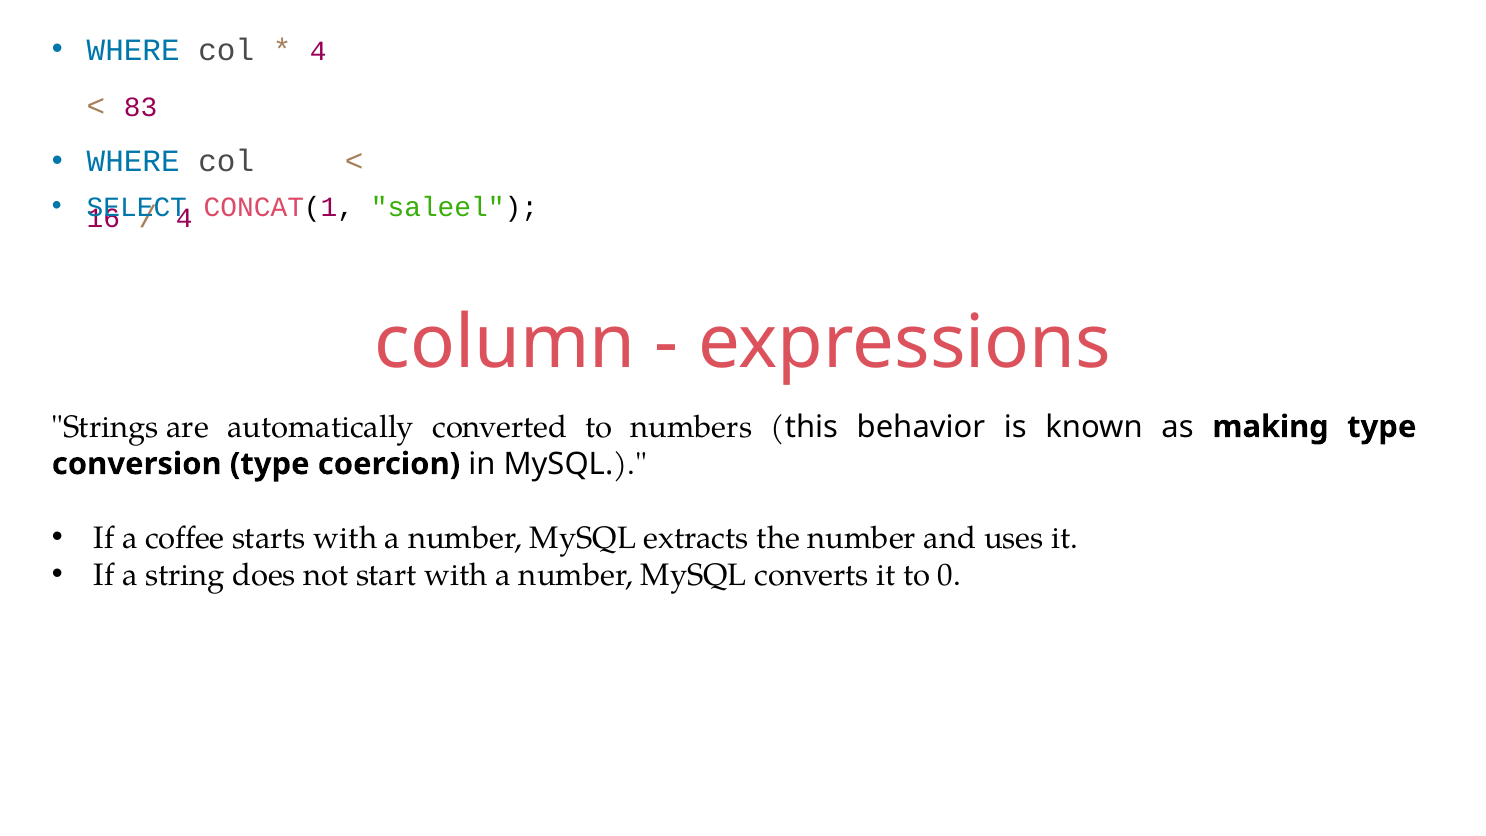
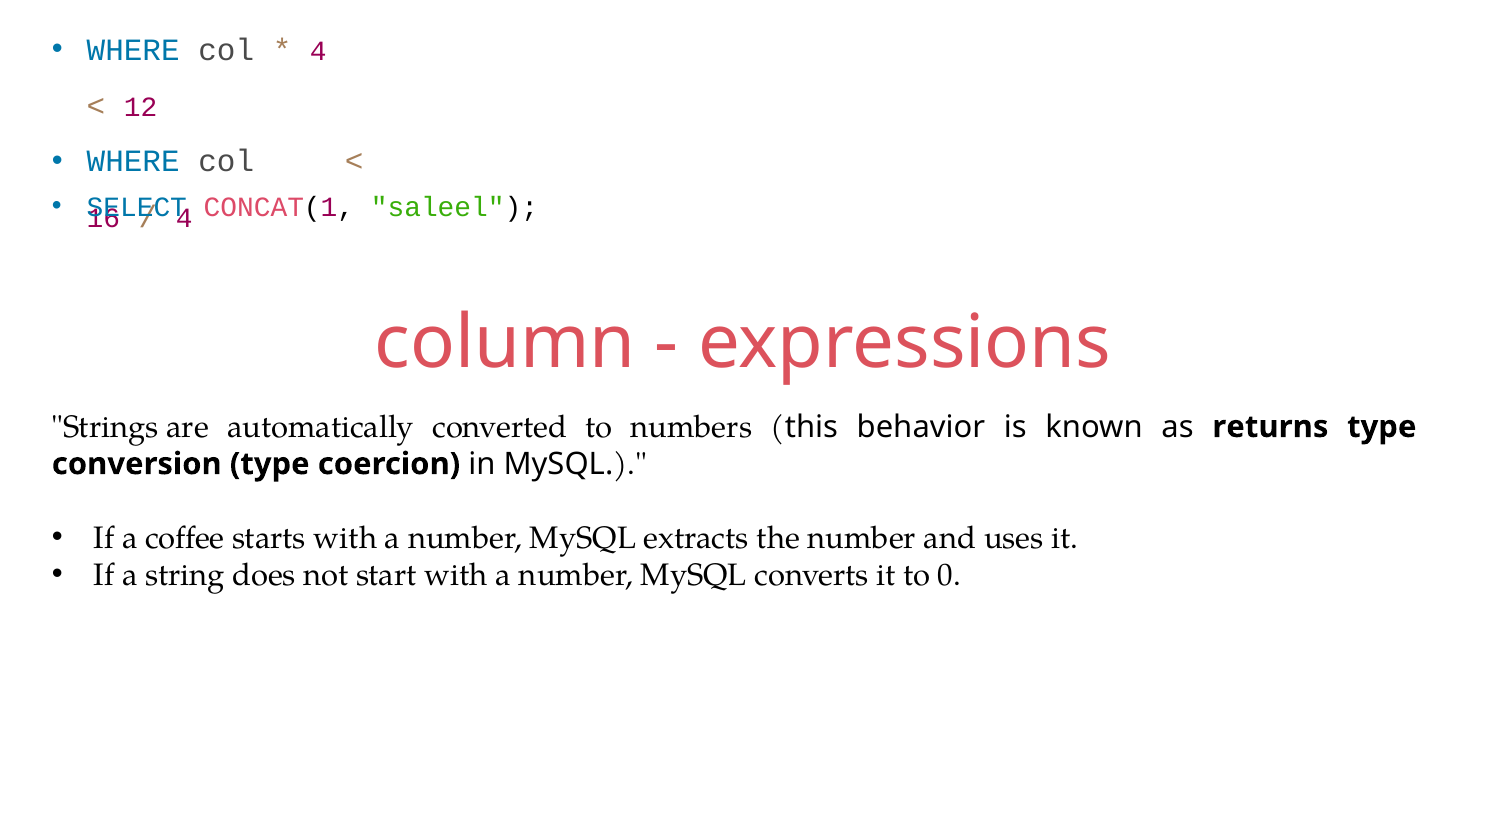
83: 83 -> 12
making: making -> returns
